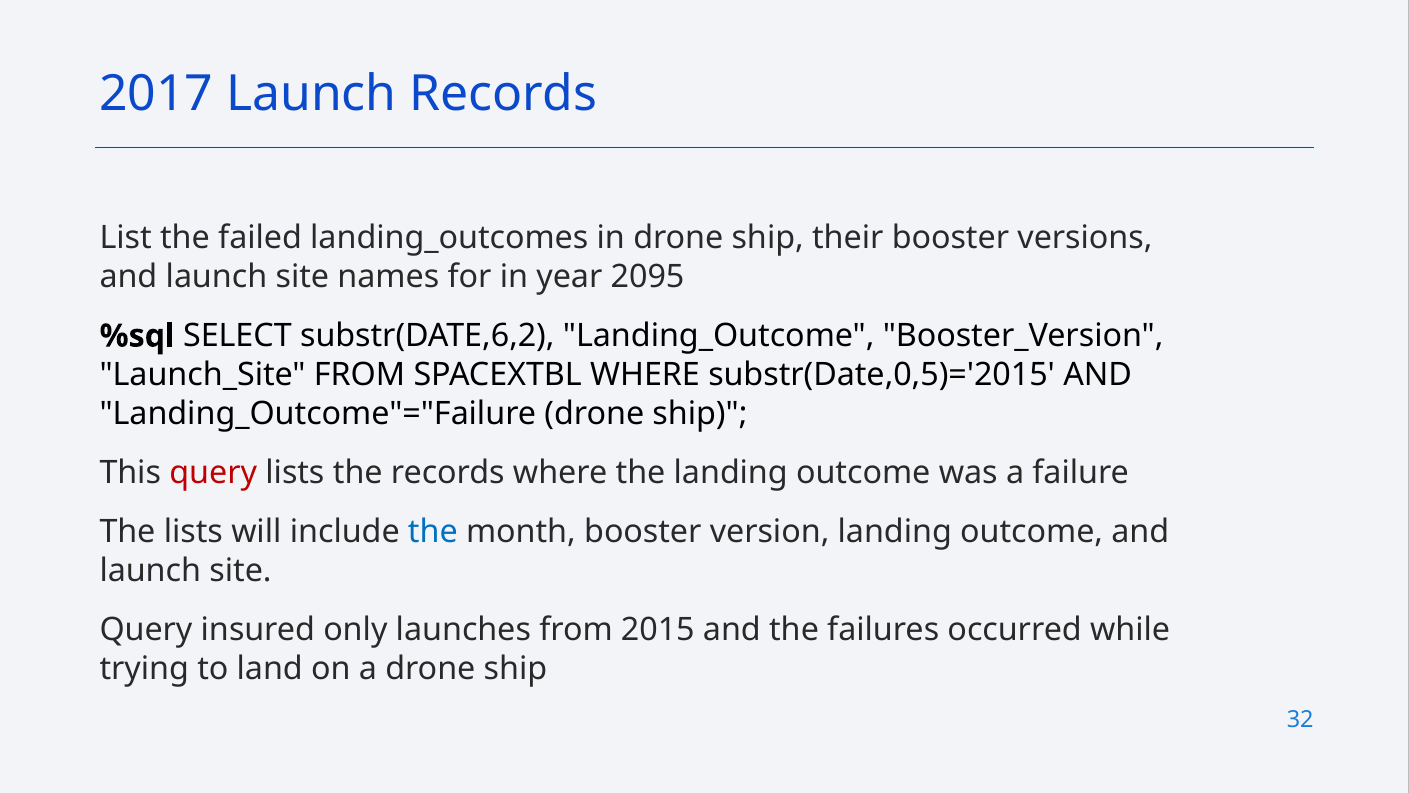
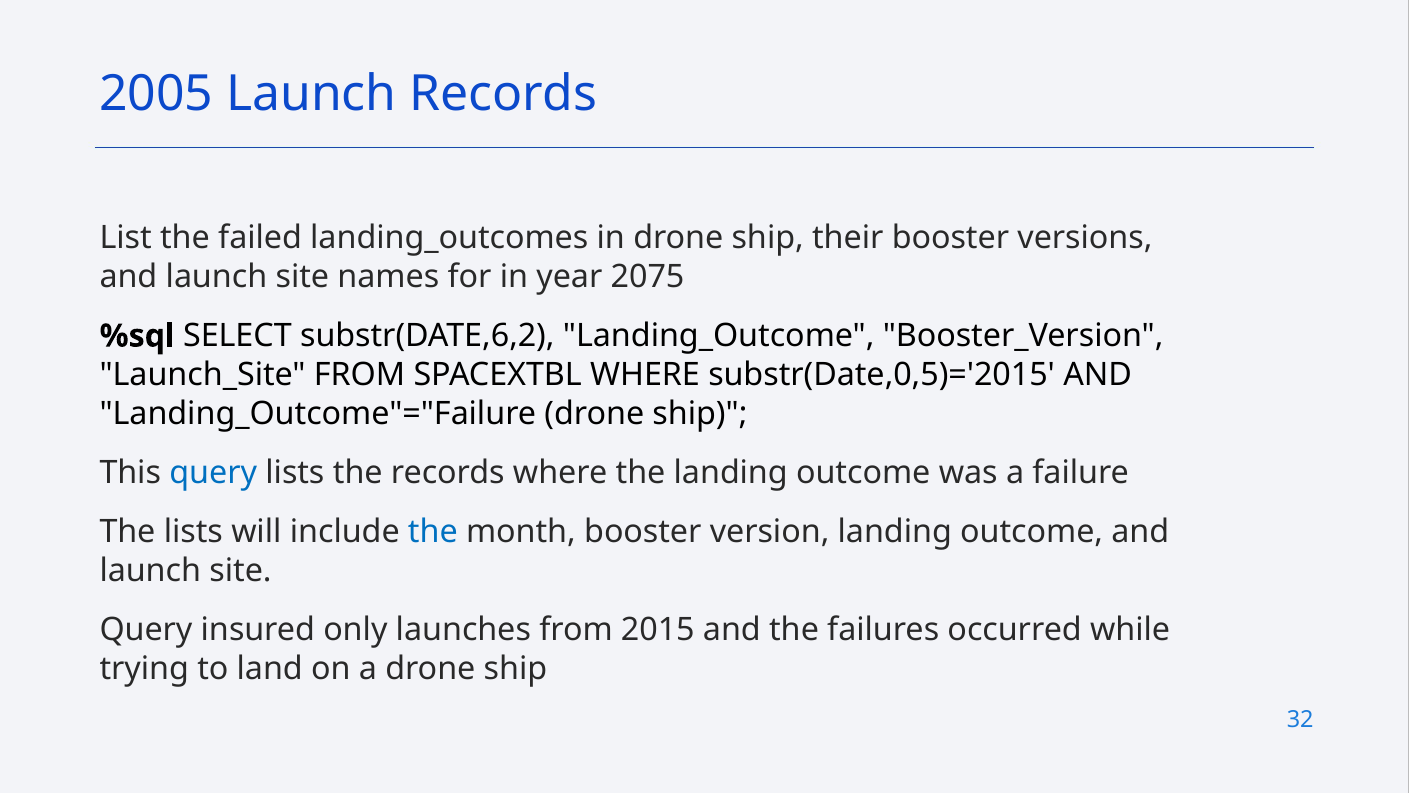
2017: 2017 -> 2005
2095: 2095 -> 2075
query at (213, 472) colour: red -> blue
